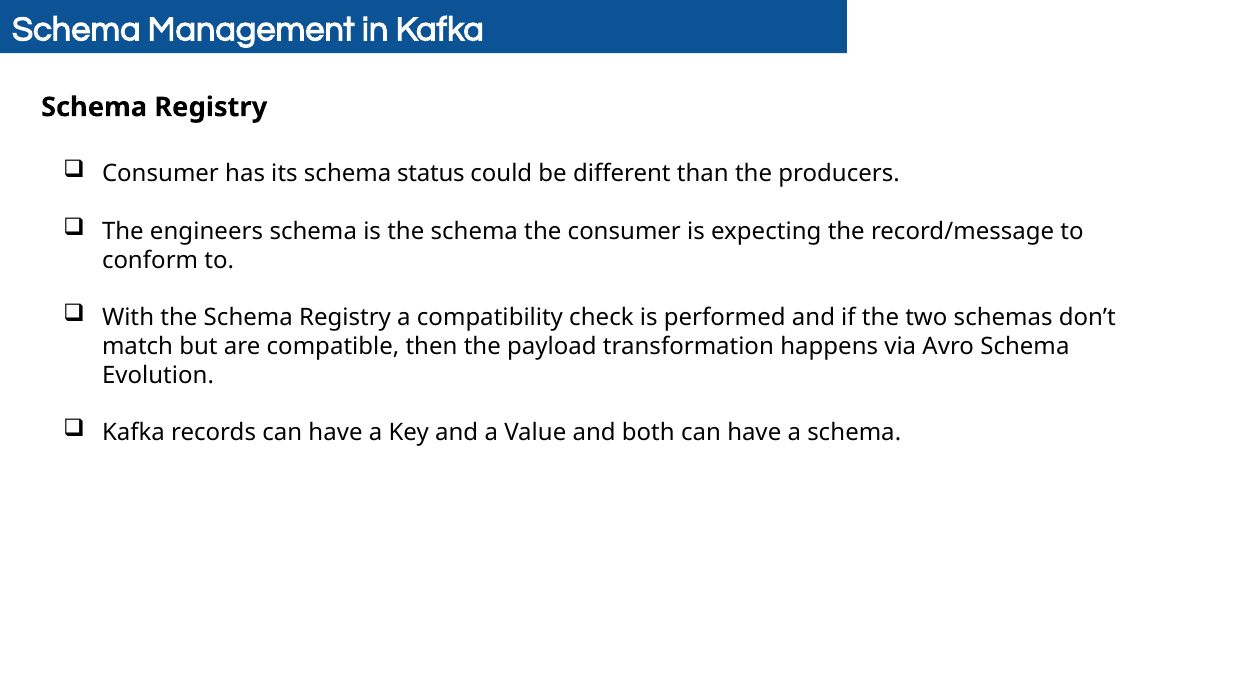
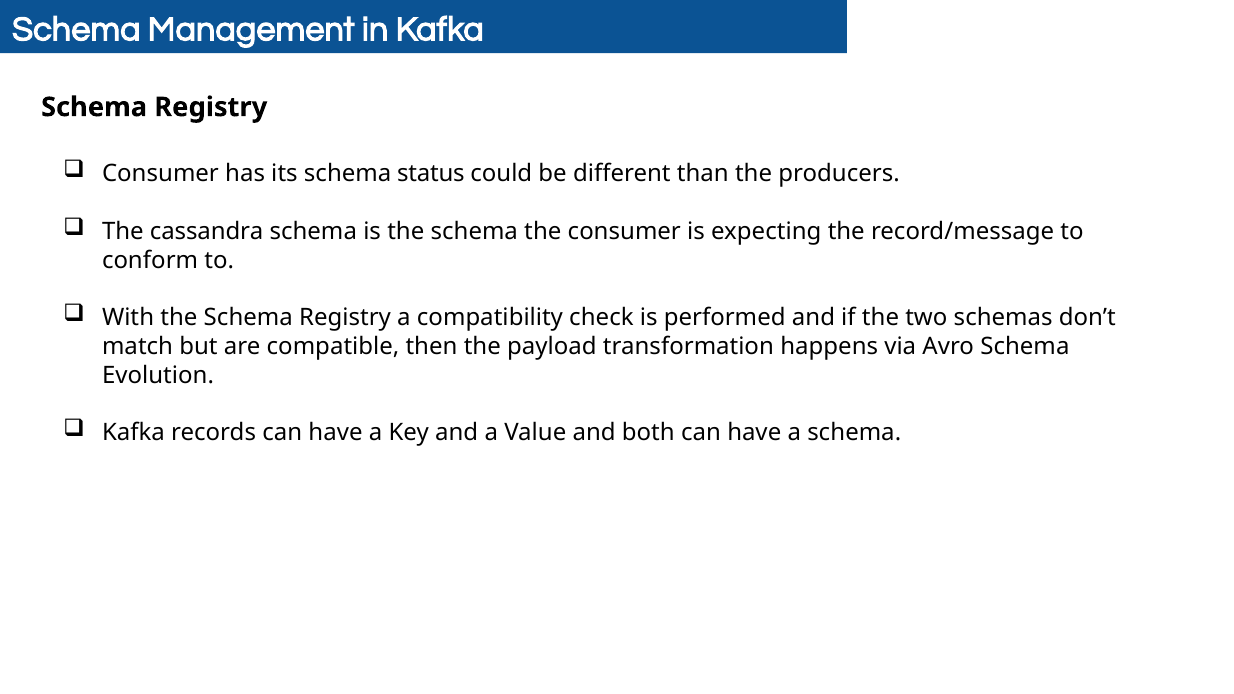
engineers: engineers -> cassandra
